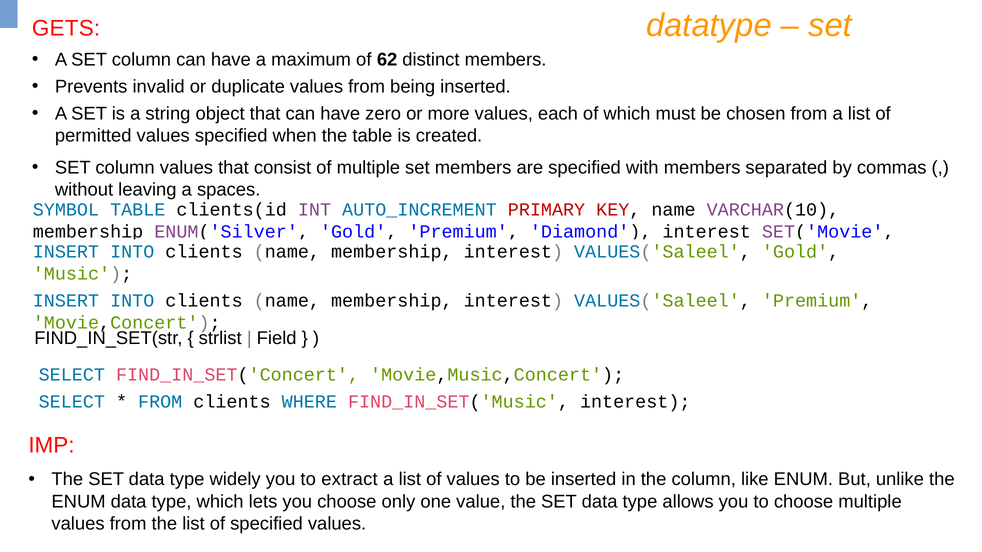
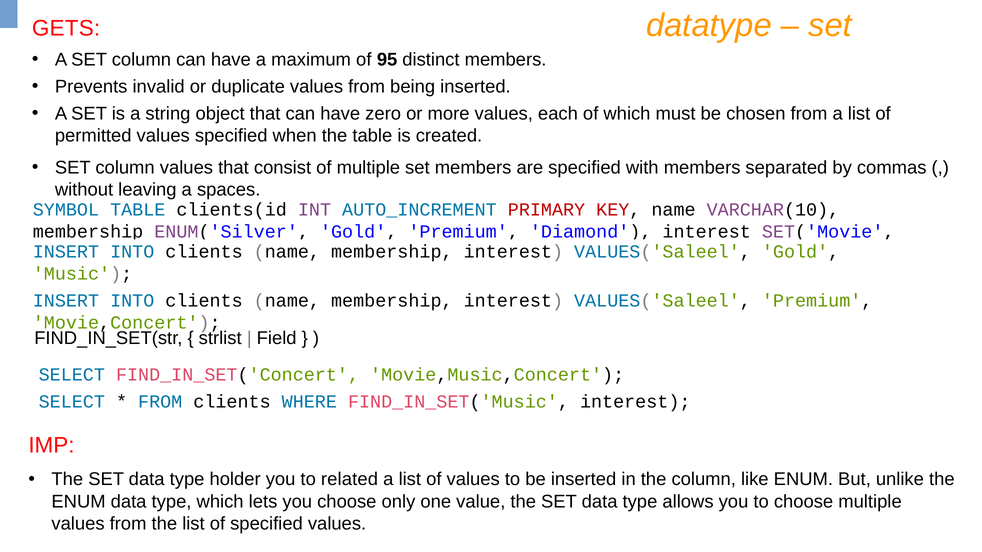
62: 62 -> 95
widely: widely -> holder
extract: extract -> related
